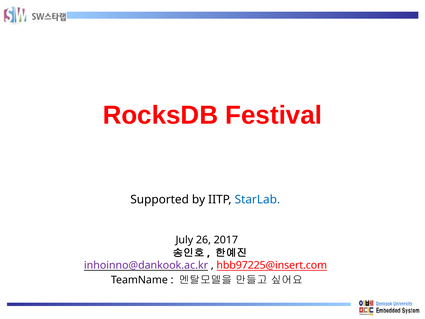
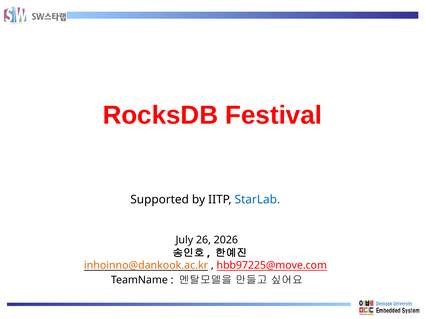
2017: 2017 -> 2026
inhoinno@dankook.ac.kr colour: purple -> orange
hbb97225@insert.com: hbb97225@insert.com -> hbb97225@move.com
